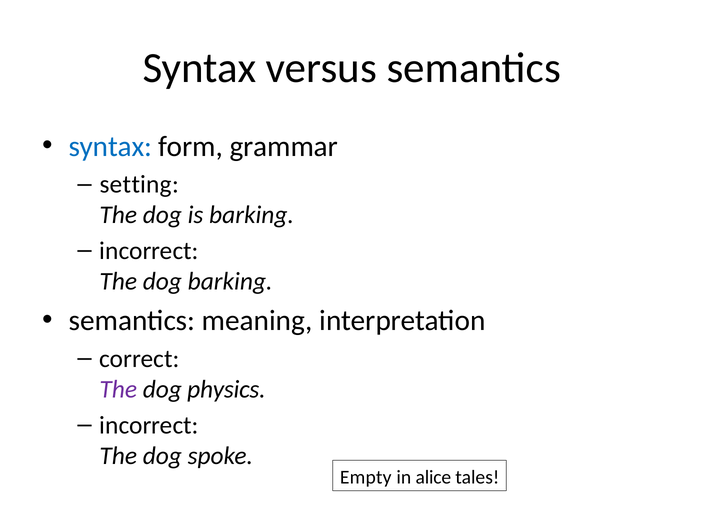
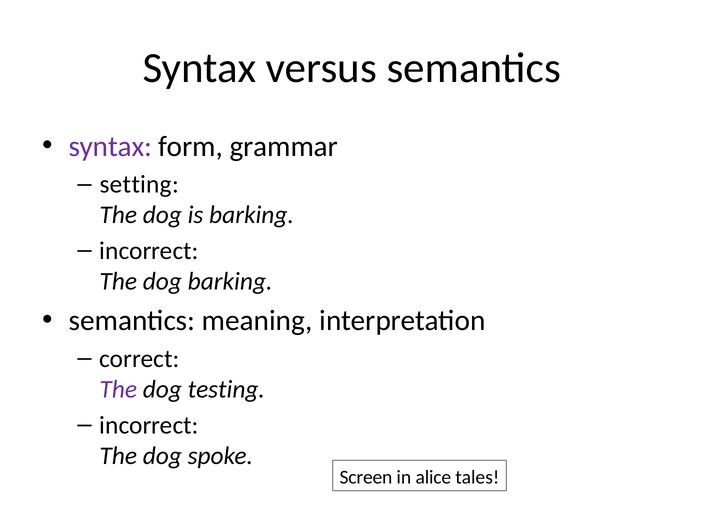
syntax at (110, 146) colour: blue -> purple
physics: physics -> testing
Empty: Empty -> Screen
